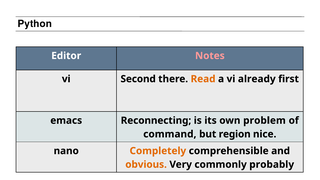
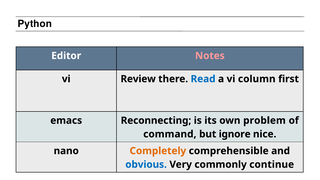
Second: Second -> Review
Read colour: orange -> blue
already: already -> column
region: region -> ignore
obvious colour: orange -> blue
probably: probably -> continue
